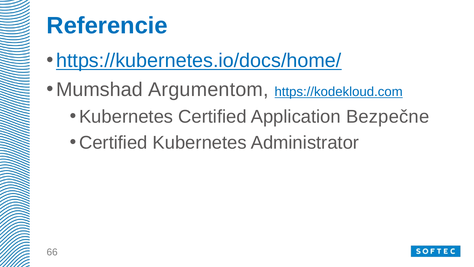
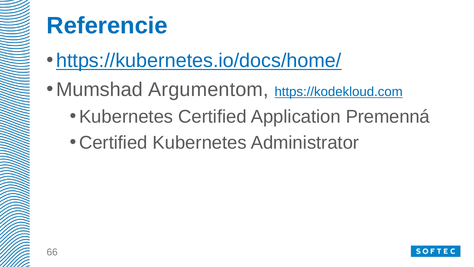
Bezpečne: Bezpečne -> Premenná
